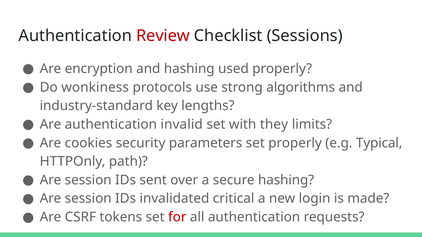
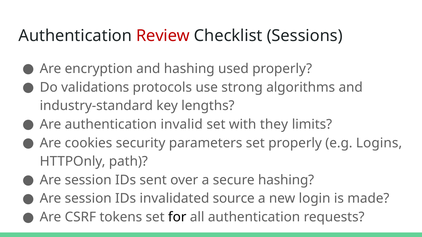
wonkiness: wonkiness -> validations
Typical: Typical -> Logins
critical: critical -> source
for colour: red -> black
